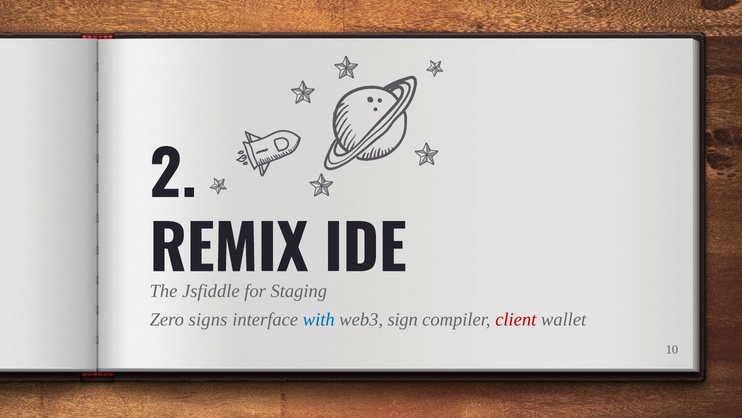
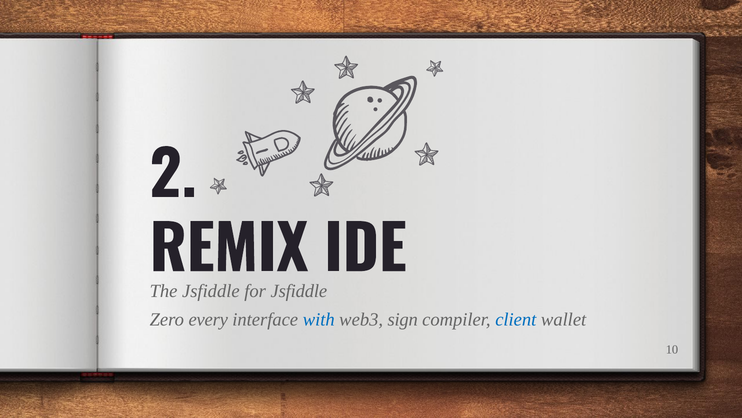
Staging at (299, 291): Staging -> Jsfiddle
signs: signs -> every
client colour: red -> blue
